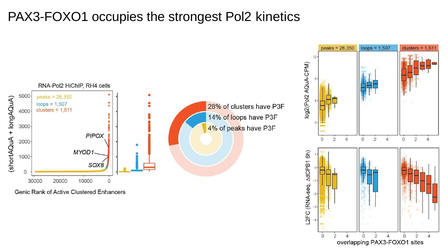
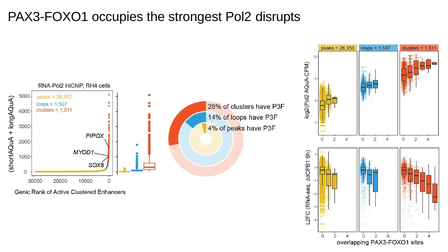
kinetics: kinetics -> disrupts
